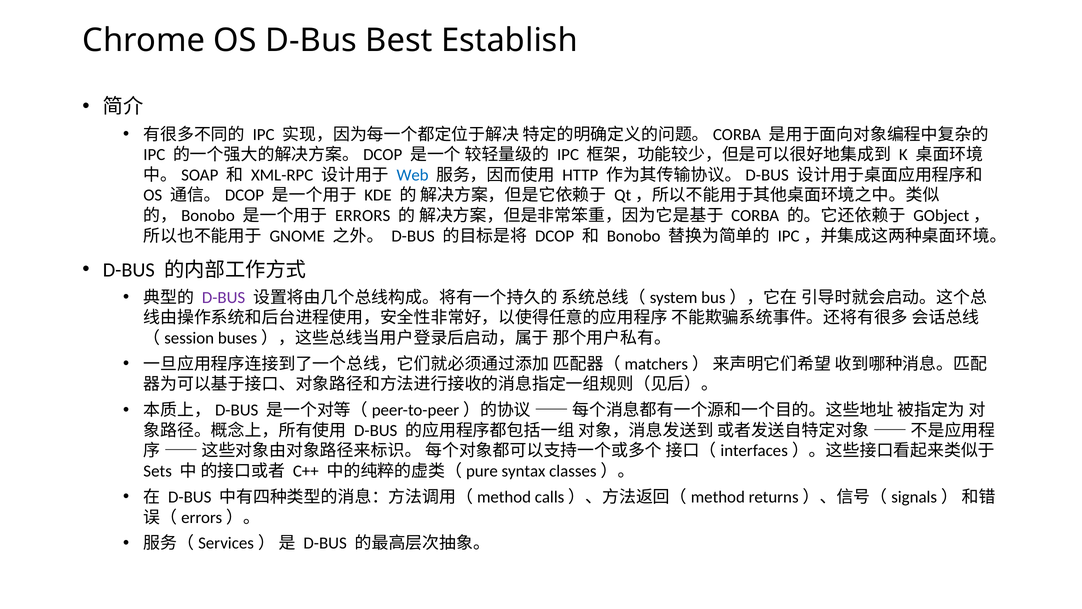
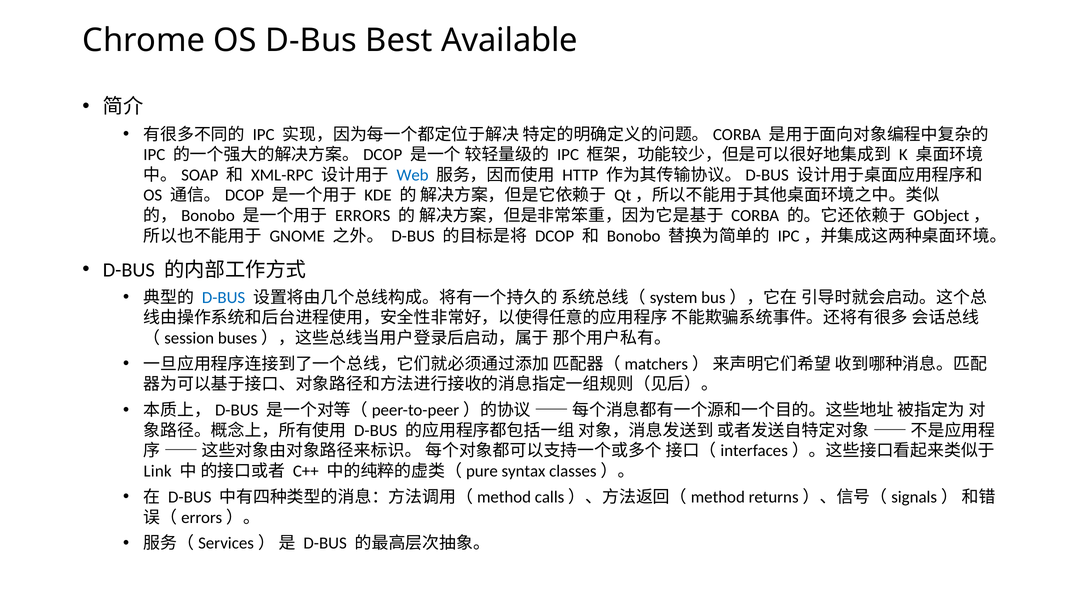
Establish: Establish -> Available
D-BUS at (224, 297) colour: purple -> blue
Sets: Sets -> Link
